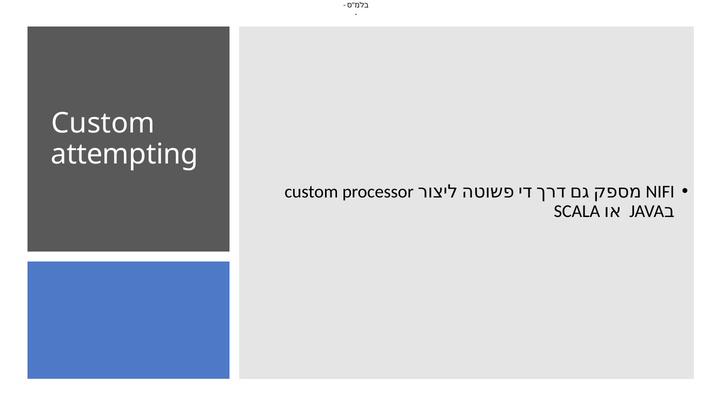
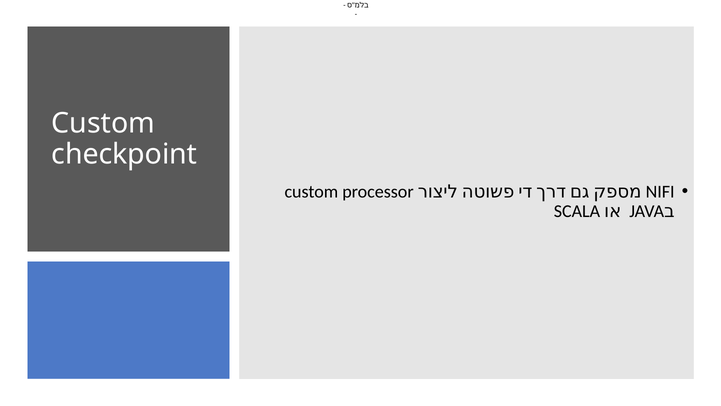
attempting: attempting -> checkpoint
